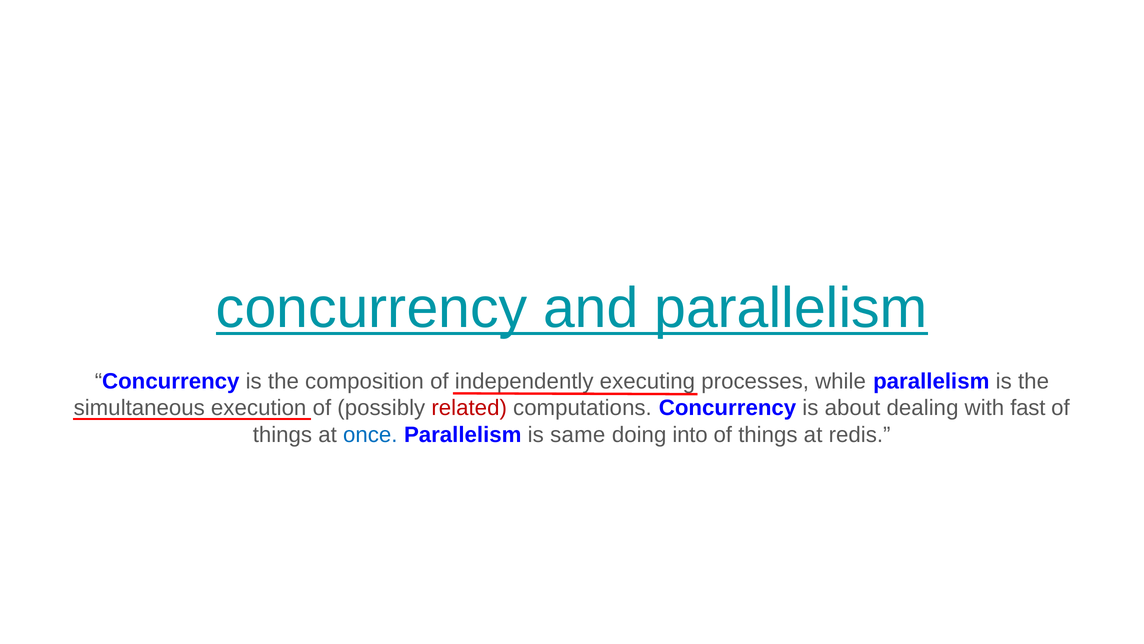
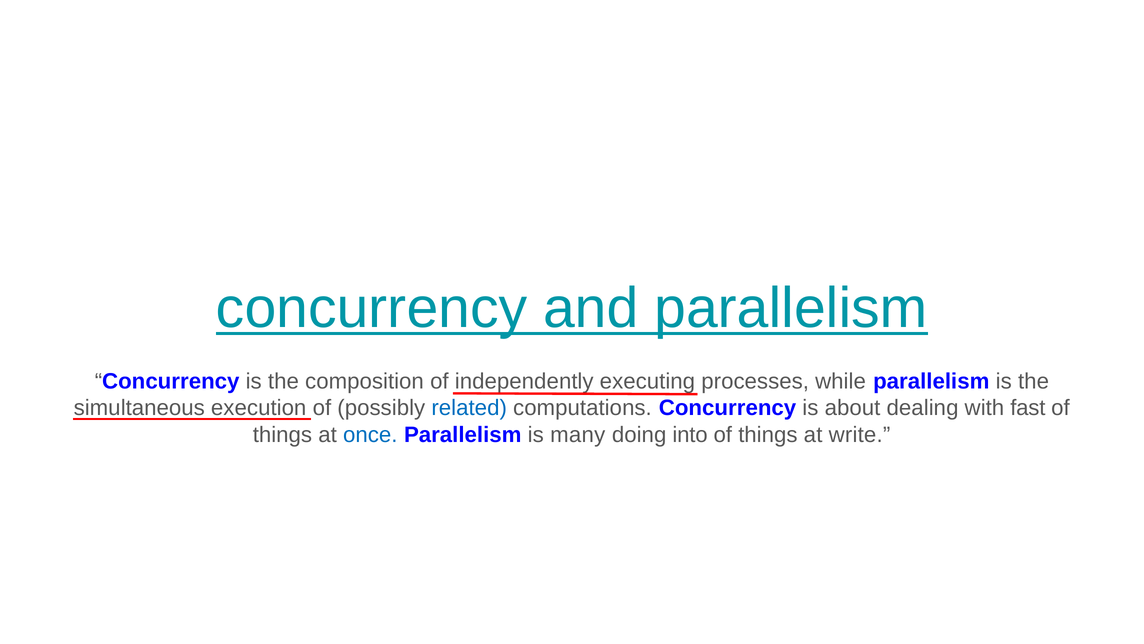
related colour: red -> blue
same: same -> many
redis: redis -> write
